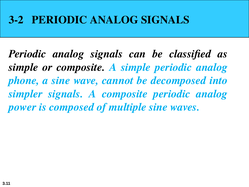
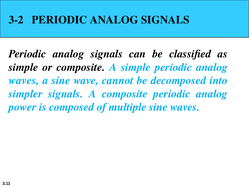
phone at (24, 80): phone -> waves
